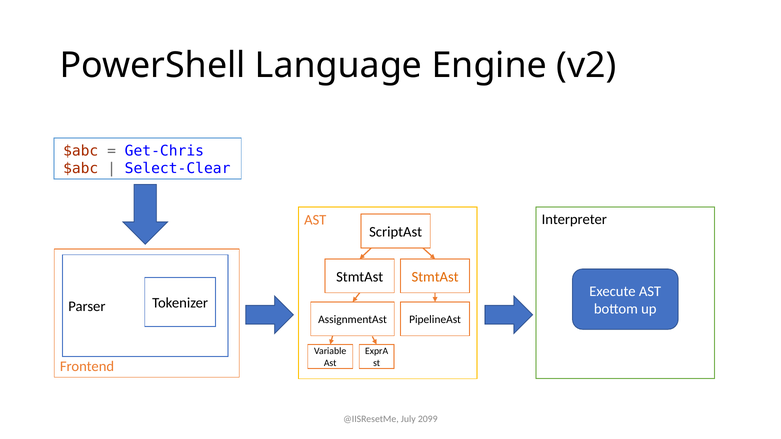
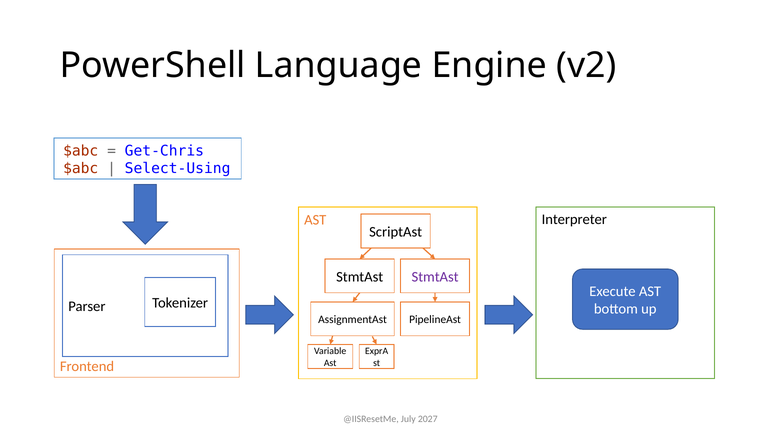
Select-Clear: Select-Clear -> Select-Using
StmtAst at (435, 277) colour: orange -> purple
2099: 2099 -> 2027
